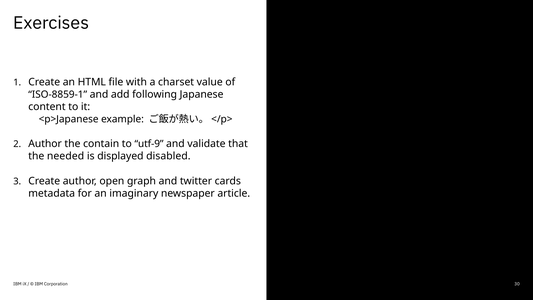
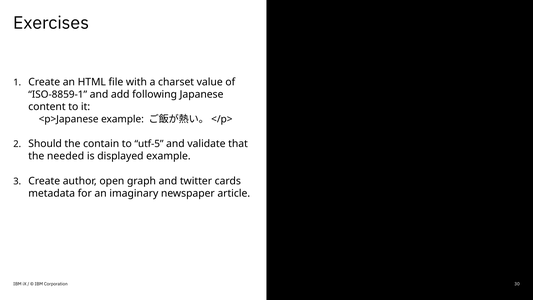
Author at (45, 144): Author -> Should
utf-9: utf-9 -> utf-5
displayed disabled: disabled -> example
